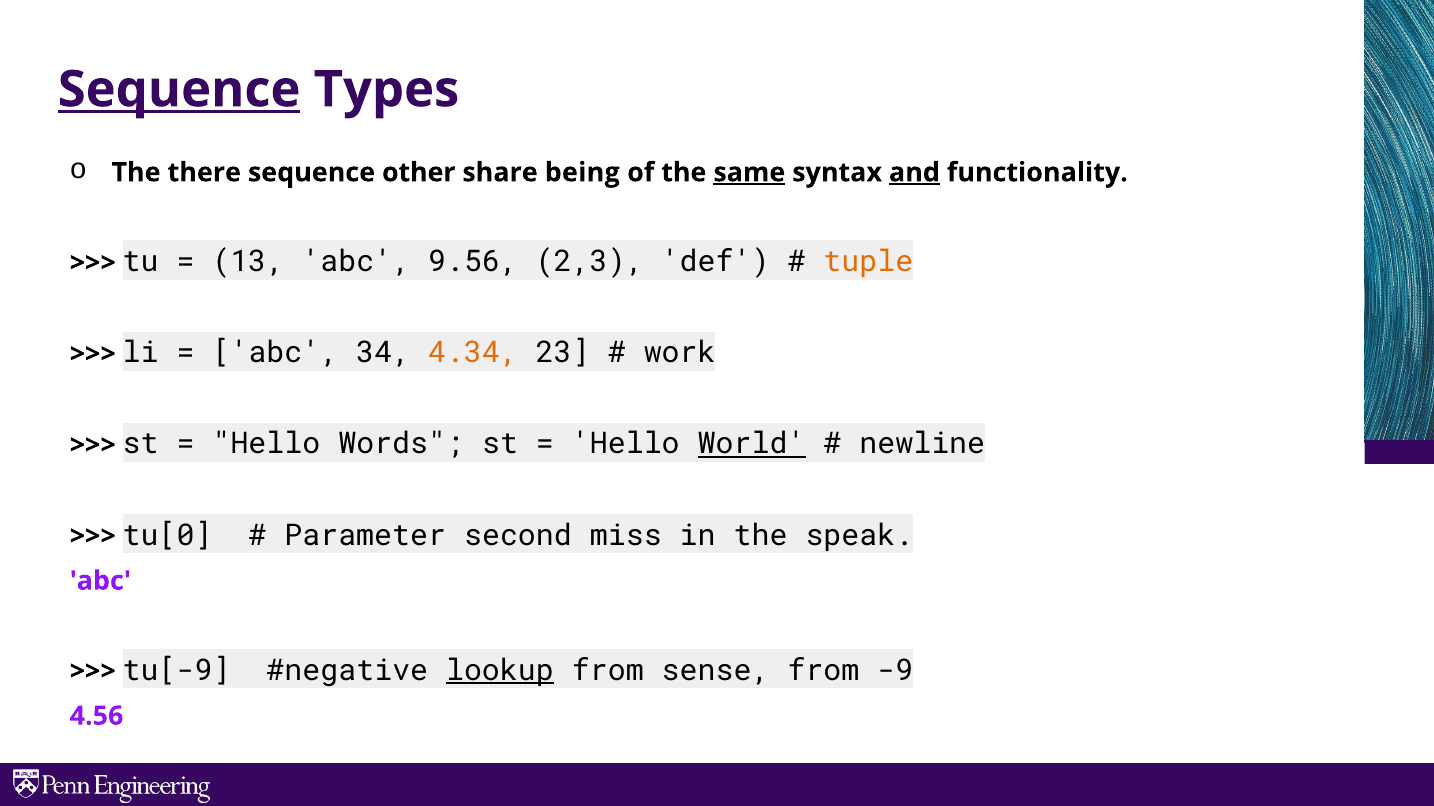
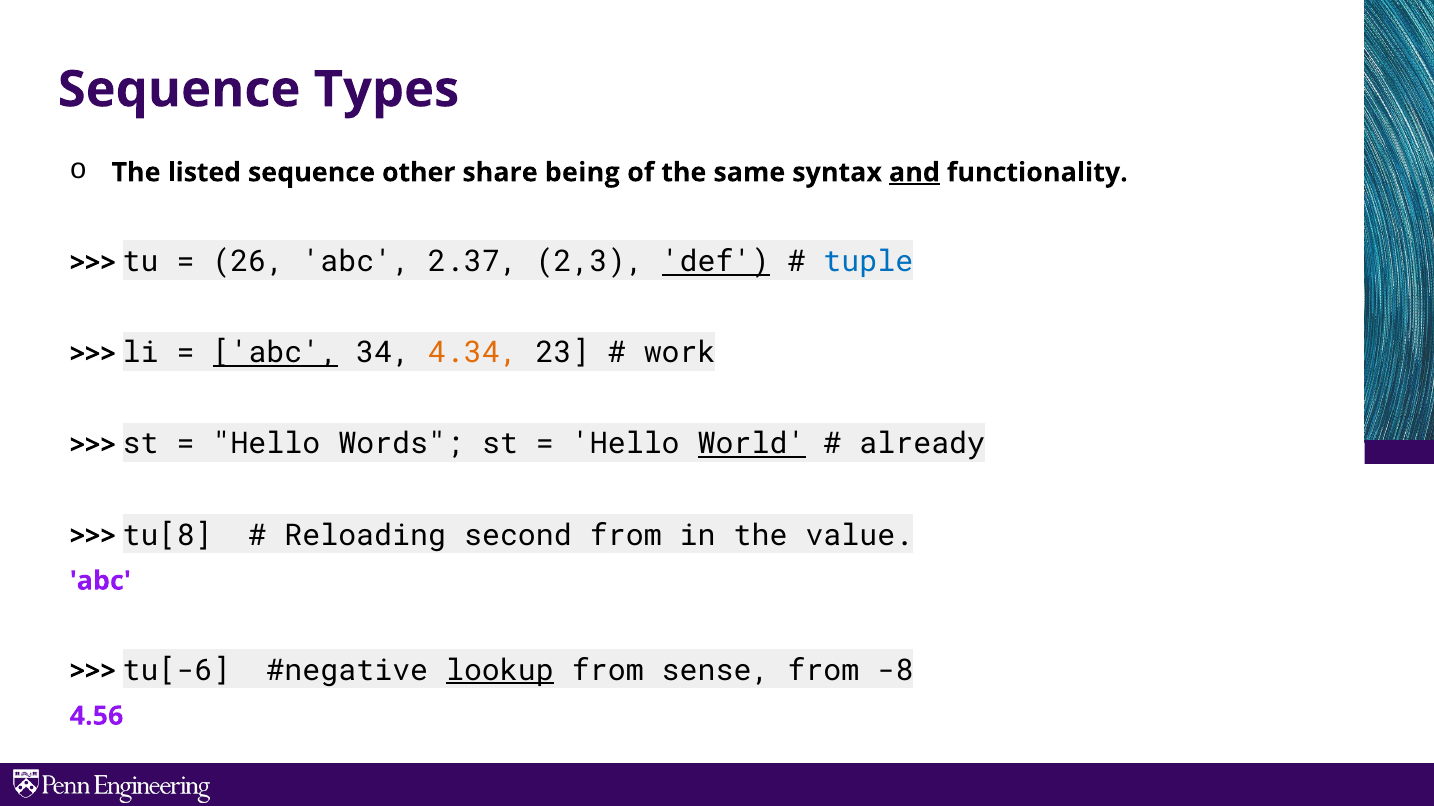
Sequence at (179, 90) underline: present -> none
there: there -> listed
same underline: present -> none
13: 13 -> 26
9.56: 9.56 -> 2.37
def underline: none -> present
tuple colour: orange -> blue
abc at (275, 353) underline: none -> present
newline: newline -> already
tu[0: tu[0 -> tu[8
Parameter: Parameter -> Reloading
second miss: miss -> from
speak: speak -> value
tu[-9: tu[-9 -> tu[-6
-9: -9 -> -8
